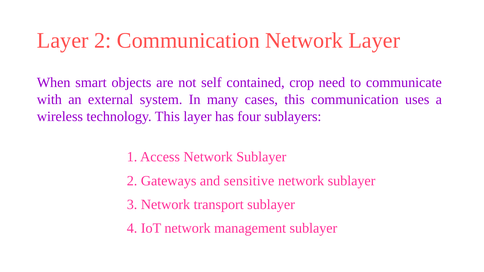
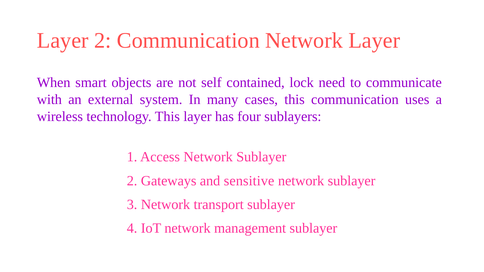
crop: crop -> lock
